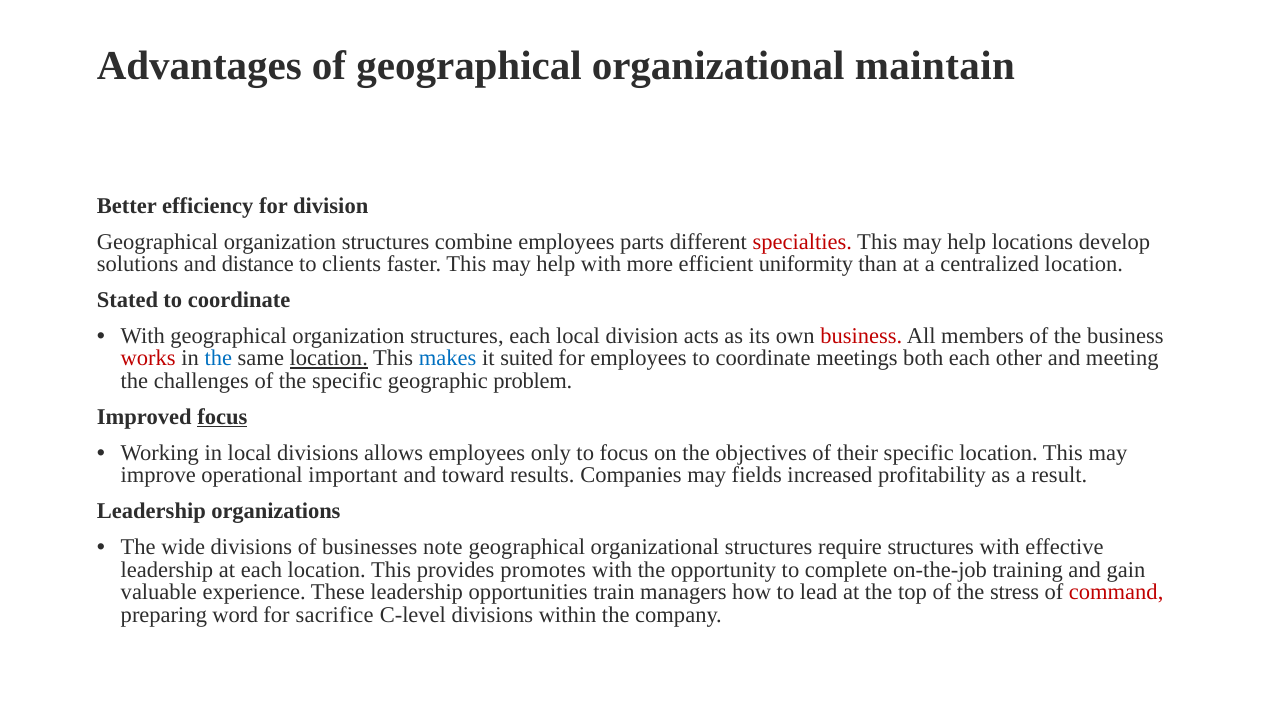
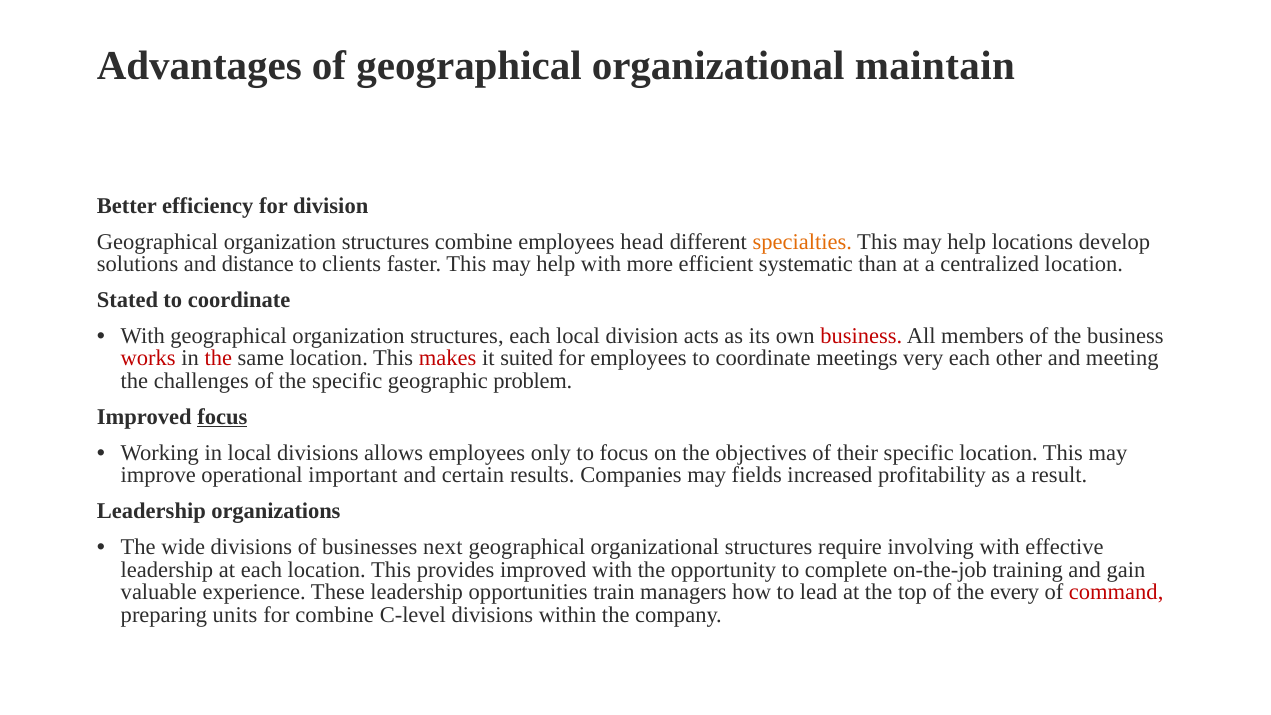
parts: parts -> head
specialties colour: red -> orange
uniformity: uniformity -> systematic
the at (218, 358) colour: blue -> red
location at (329, 358) underline: present -> none
makes colour: blue -> red
both: both -> very
toward: toward -> certain
note: note -> next
require structures: structures -> involving
provides promotes: promotes -> improved
stress: stress -> every
word: word -> units
for sacrifice: sacrifice -> combine
